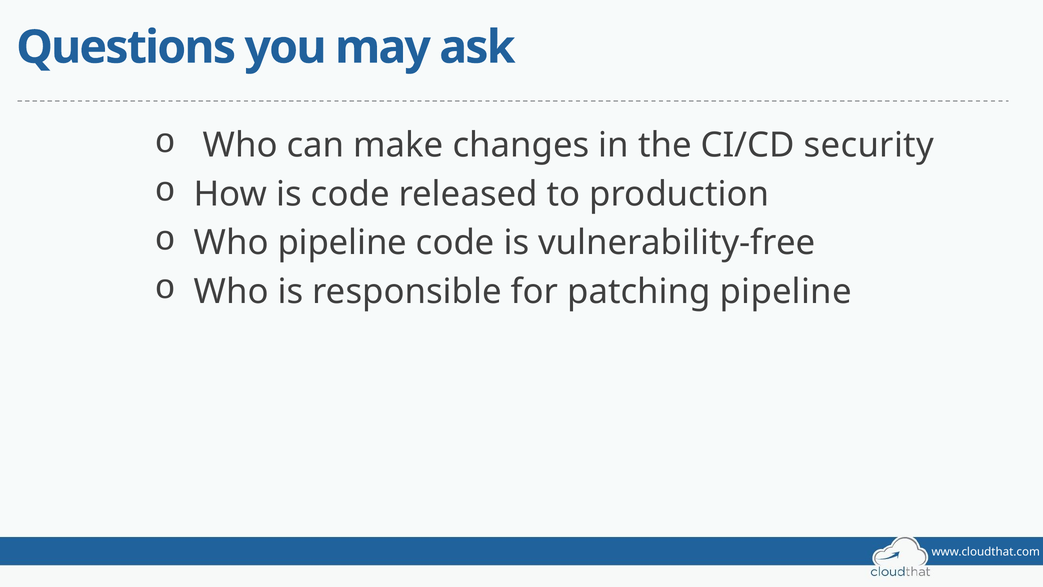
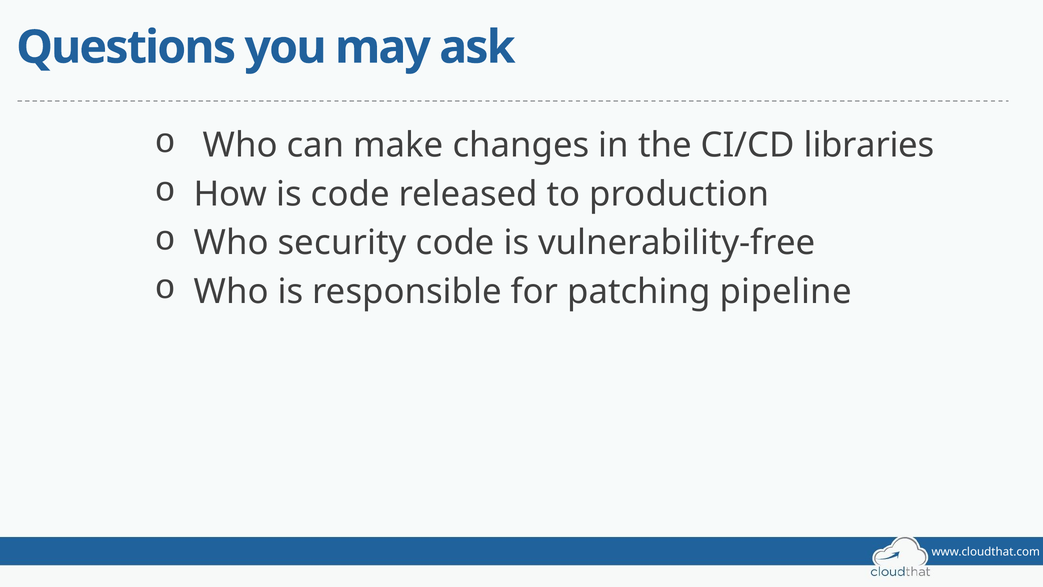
security: security -> libraries
Who pipeline: pipeline -> security
